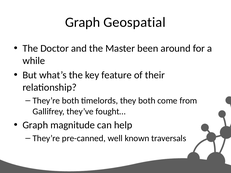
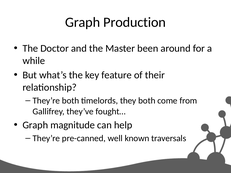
Geospatial: Geospatial -> Production
